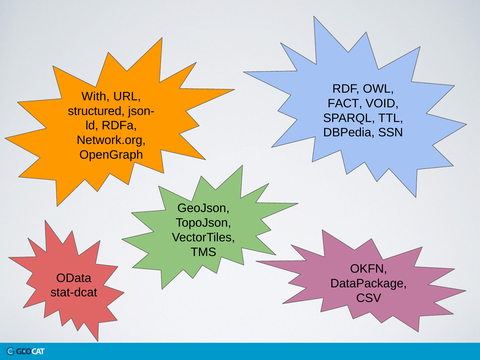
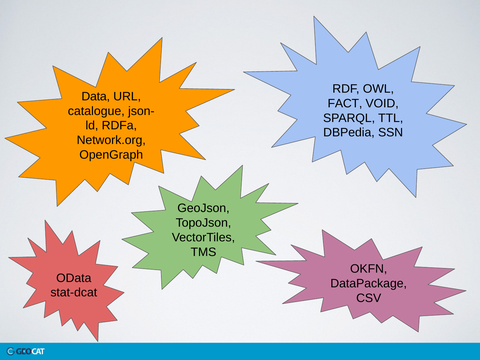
With: With -> Data
structured: structured -> catalogue
